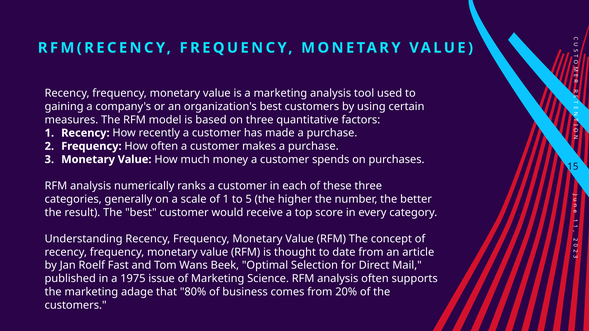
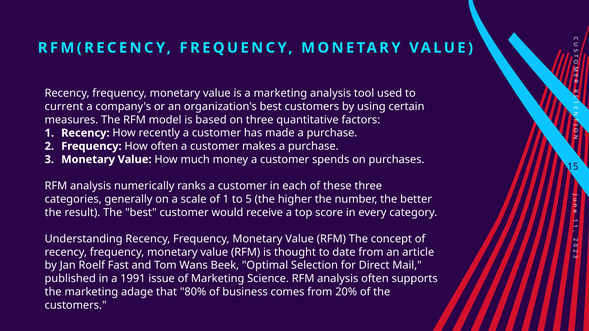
gaining: gaining -> current
1975: 1975 -> 1991
